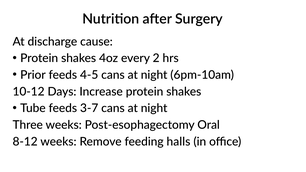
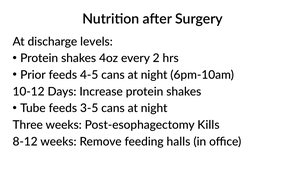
cause: cause -> levels
3-7: 3-7 -> 3-5
Oral: Oral -> Kills
